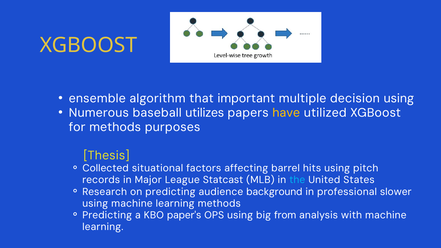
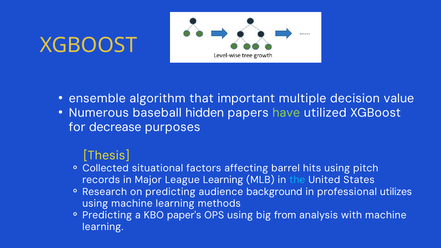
decision using: using -> value
utilizes: utilizes -> hidden
have colour: yellow -> light green
for methods: methods -> decrease
League Statcast: Statcast -> Learning
slower: slower -> utilizes
